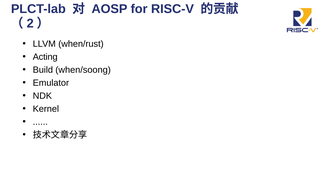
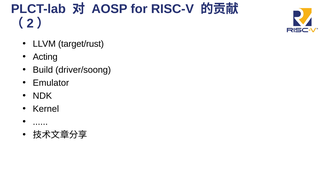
when/rust: when/rust -> target/rust
when/soong: when/soong -> driver/soong
